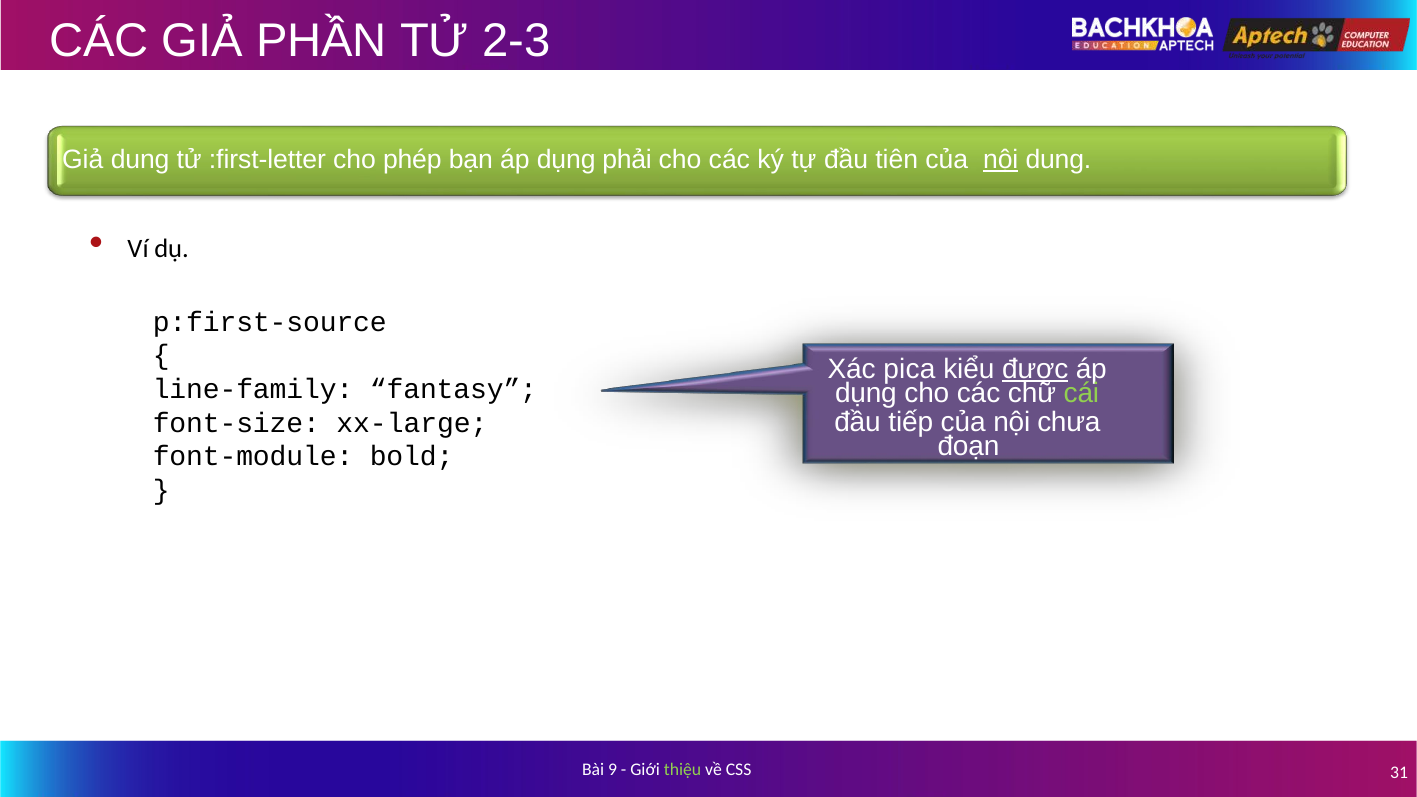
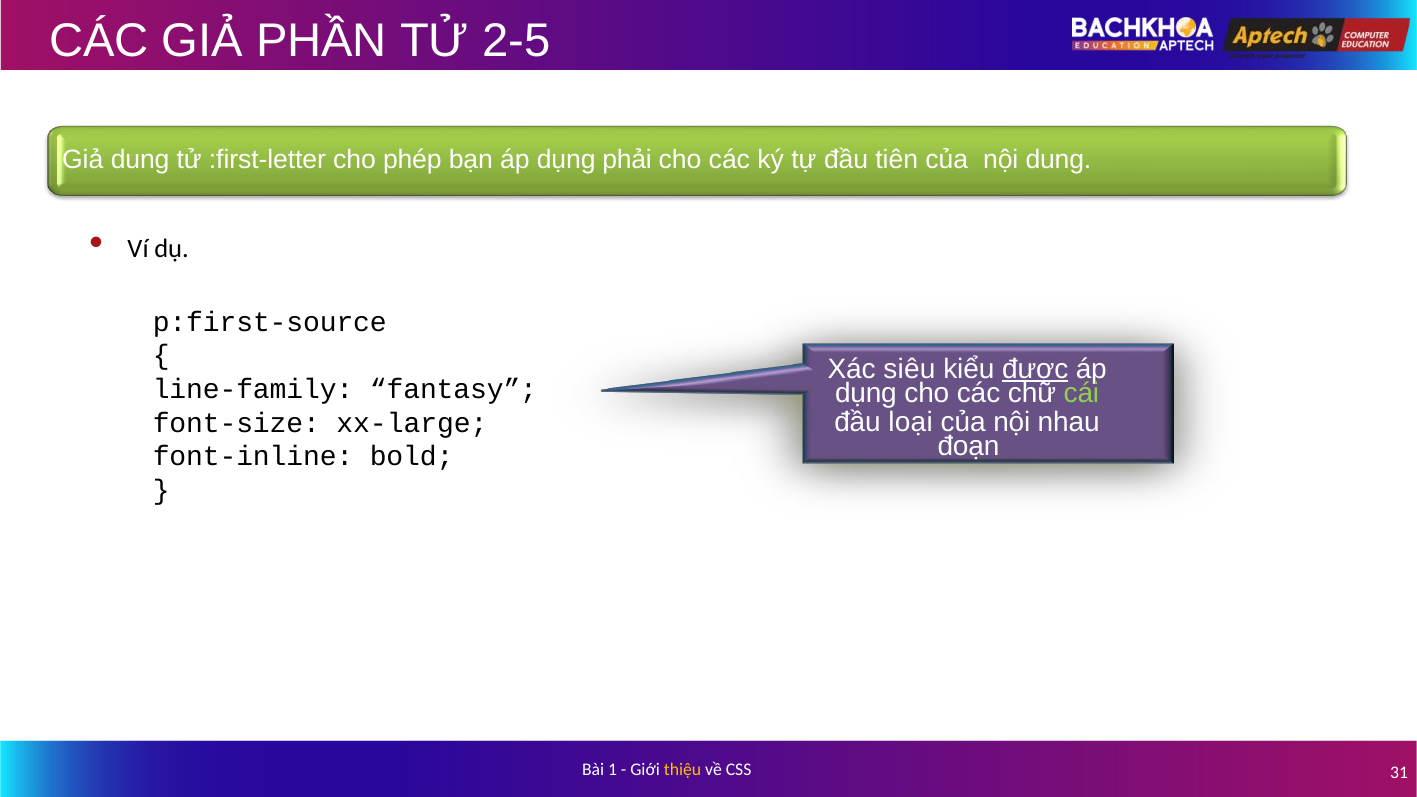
2-3: 2-3 -> 2-5
nội at (1001, 159) underline: present -> none
pica: pica -> siêu
tiếp: tiếp -> loại
chưa: chưa -> nhau
font-module: font-module -> font-inline
9: 9 -> 1
thiệu colour: light green -> yellow
